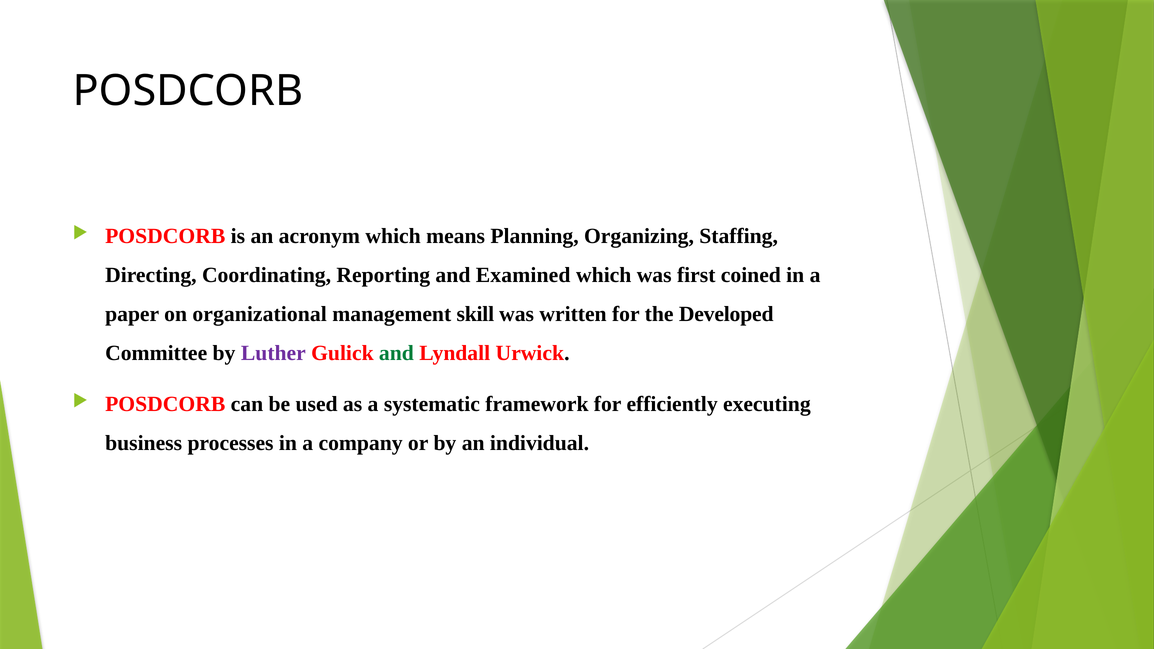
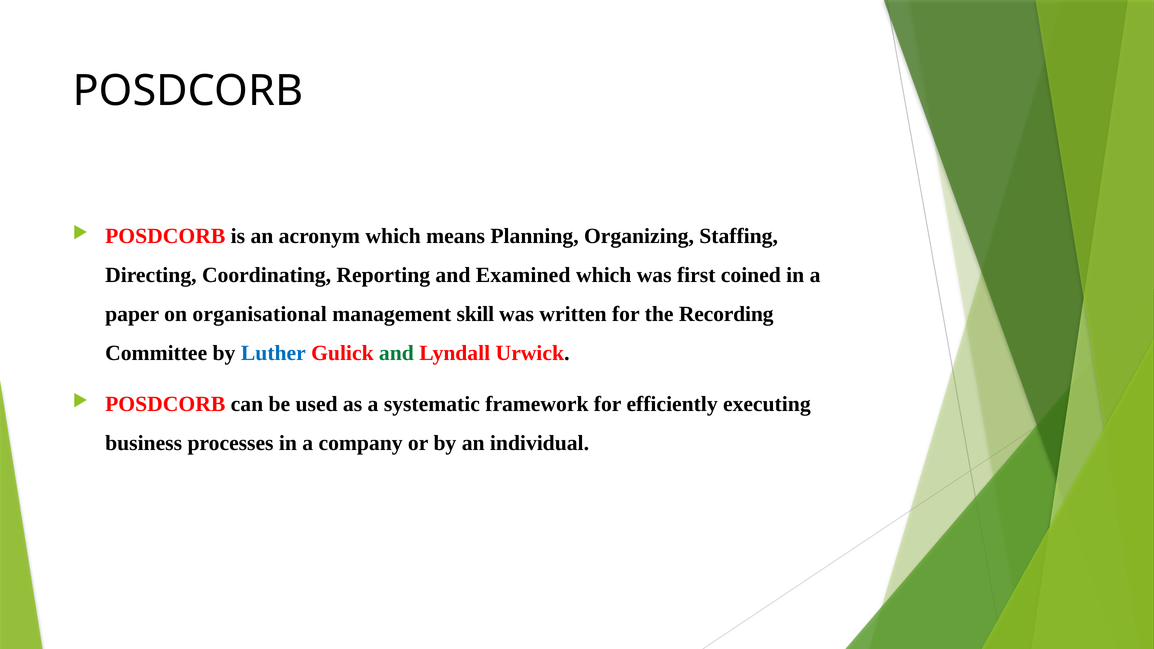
organizational: organizational -> organisational
Developed: Developed -> Recording
Luther colour: purple -> blue
